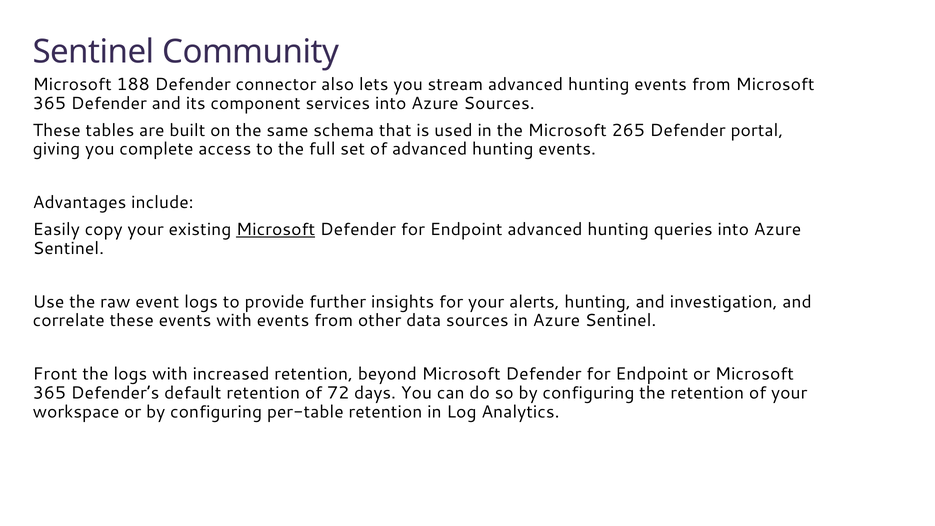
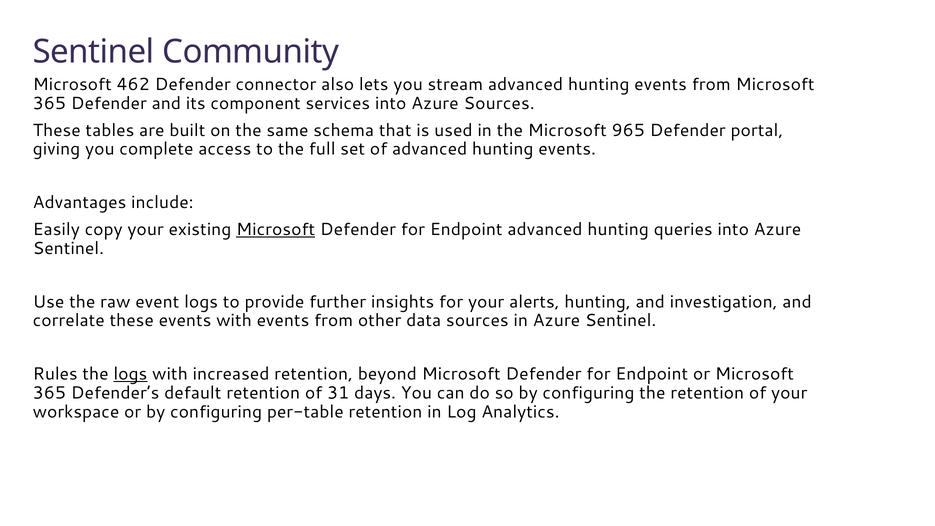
188: 188 -> 462
265: 265 -> 965
Front: Front -> Rules
logs at (130, 374) underline: none -> present
72: 72 -> 31
